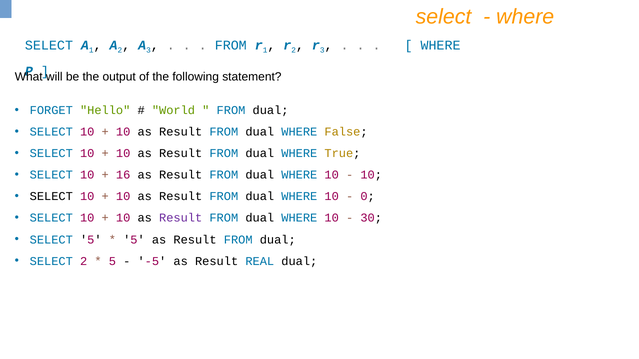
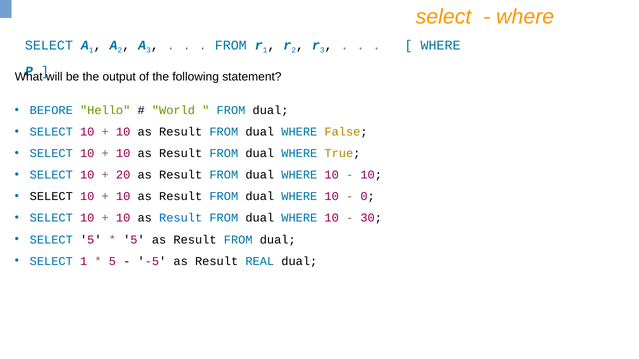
FORGET: FORGET -> BEFORE
16: 16 -> 20
Result at (181, 218) colour: purple -> blue
SELECT 2: 2 -> 1
